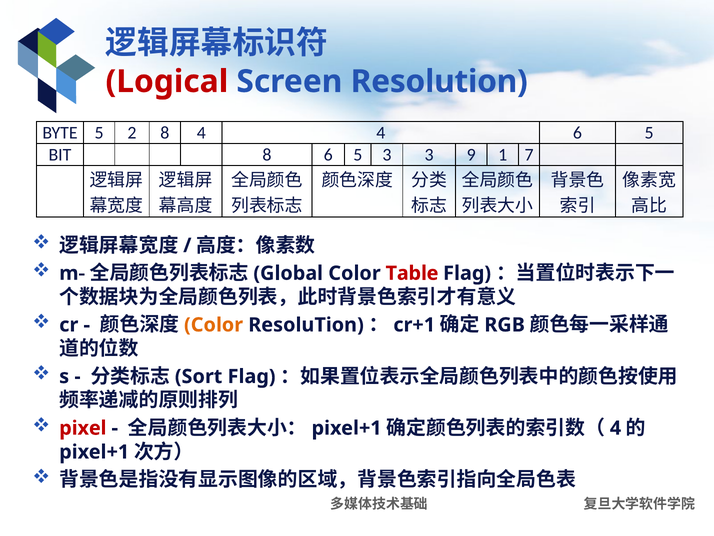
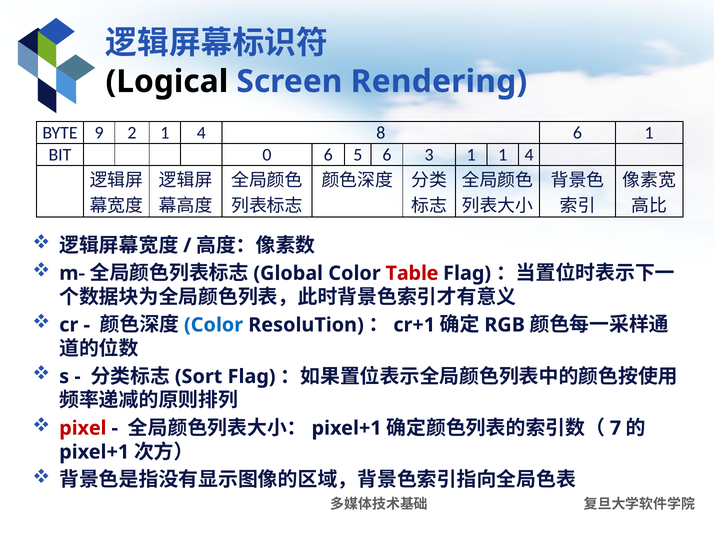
Logical colour: red -> black
Screen Resolution: Resolution -> Rendering
BYTE 5: 5 -> 9
2 8: 8 -> 1
4 4: 4 -> 8
5 at (649, 133): 5 -> 1
BIT 8: 8 -> 0
5 3: 3 -> 6
3 9: 9 -> 1
7 at (529, 154): 7 -> 4
Color at (214, 325) colour: orange -> blue
4 at (615, 428): 4 -> 7
